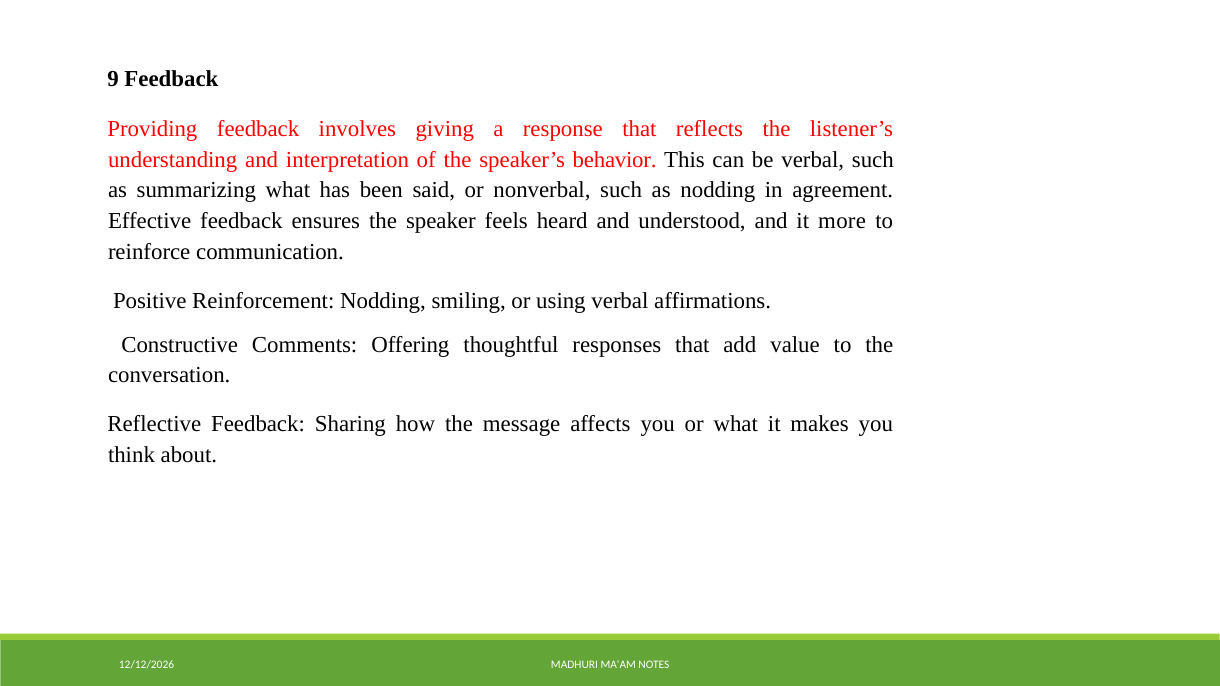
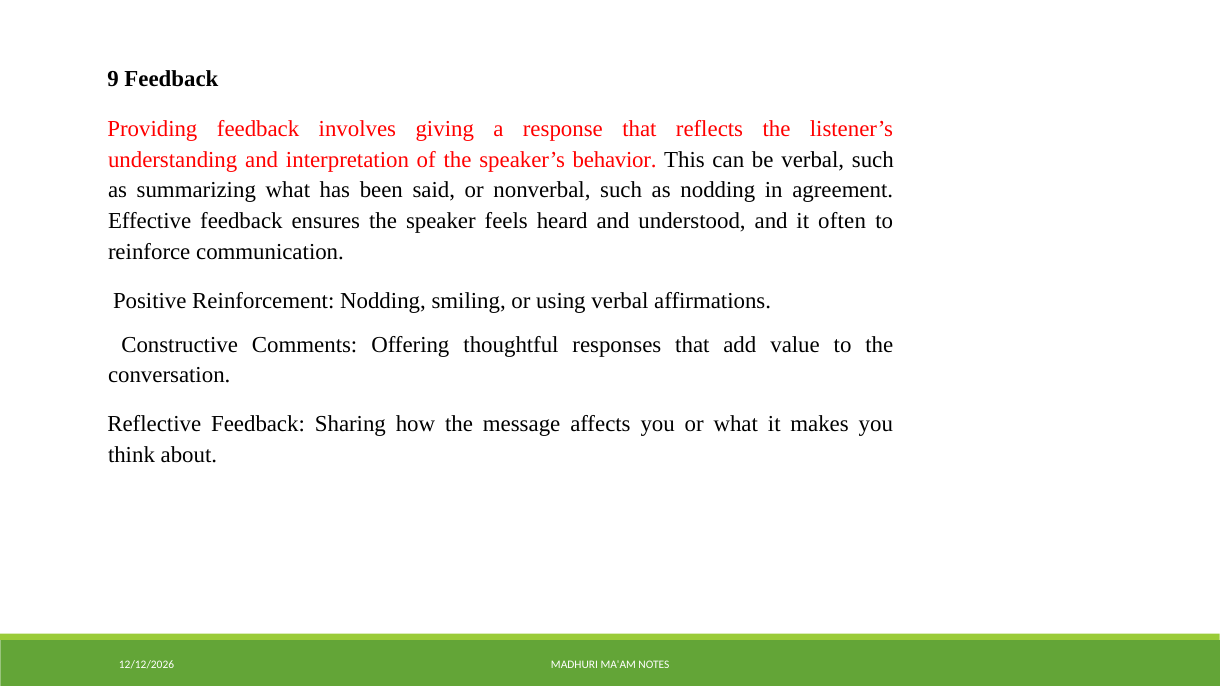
more: more -> often
